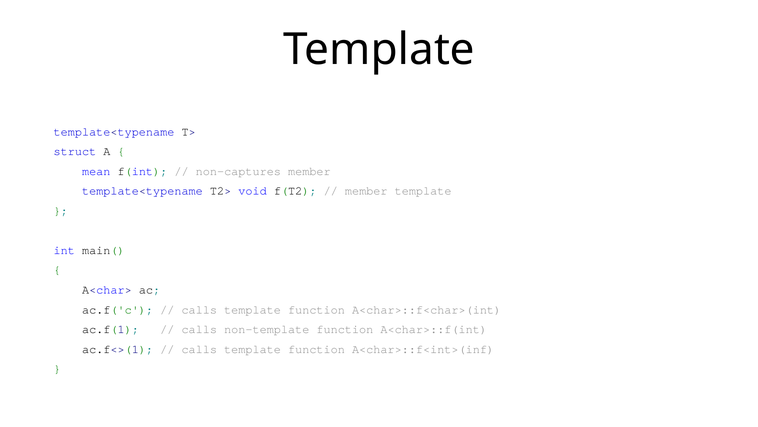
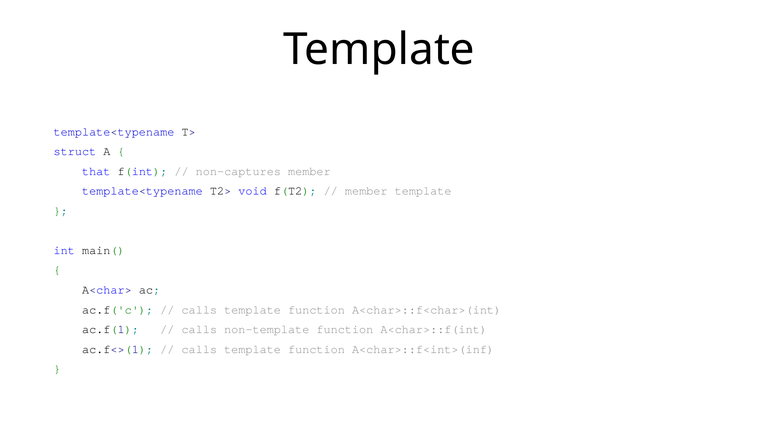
mean: mean -> that
